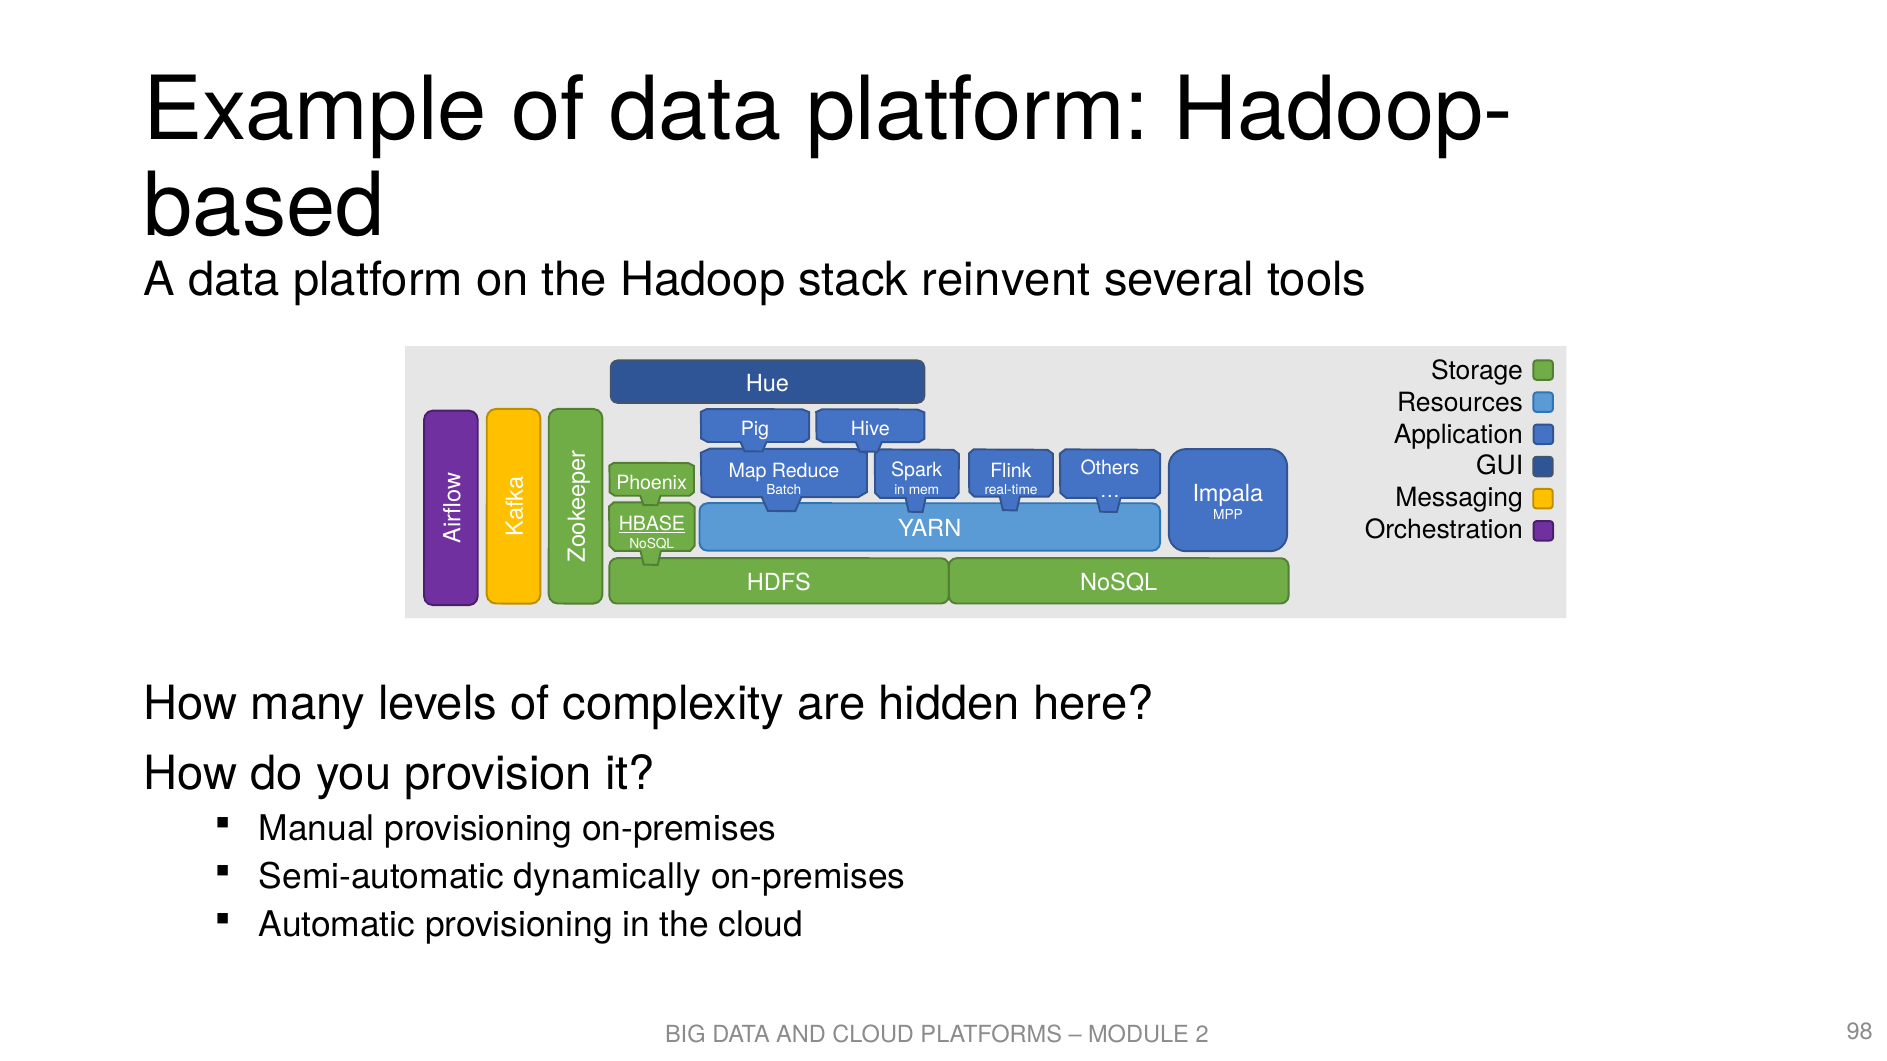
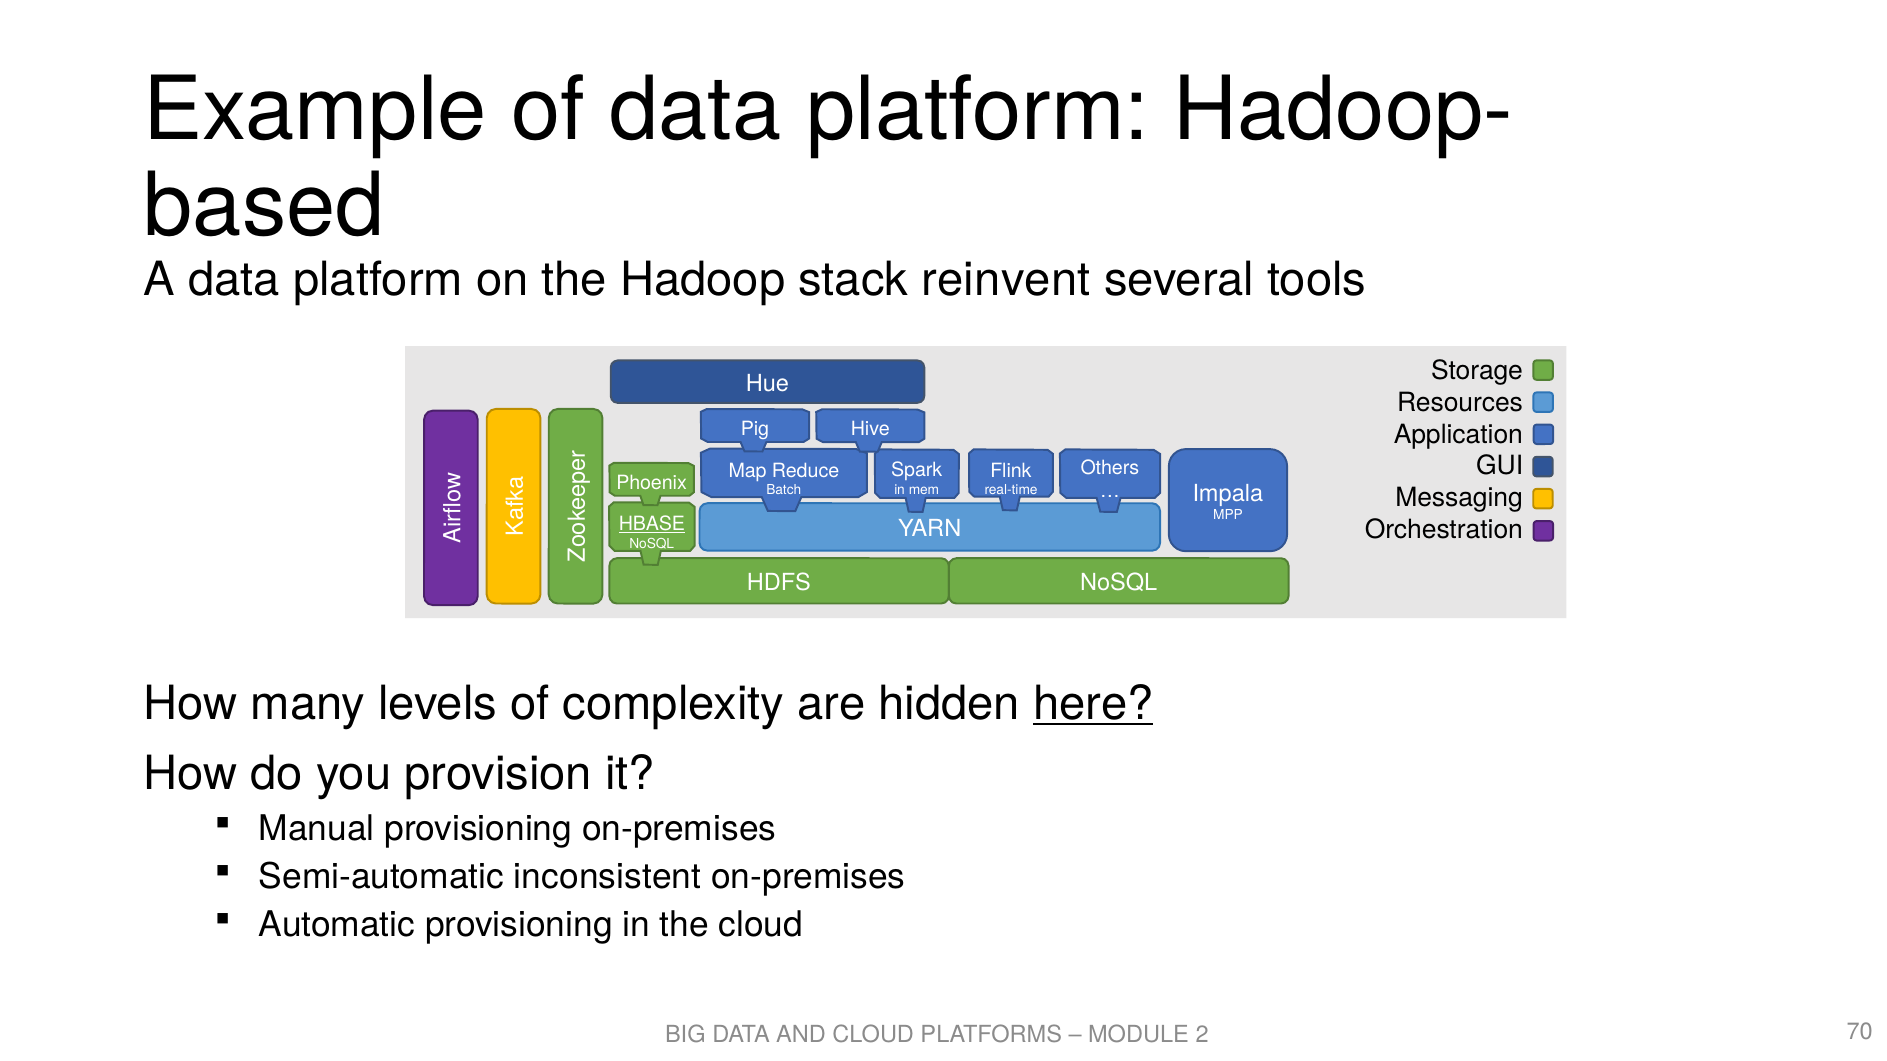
here underline: none -> present
dynamically: dynamically -> inconsistent
98: 98 -> 70
